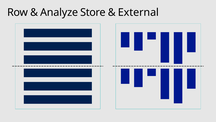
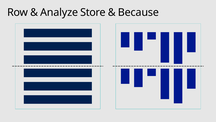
External: External -> Because
